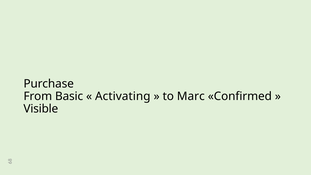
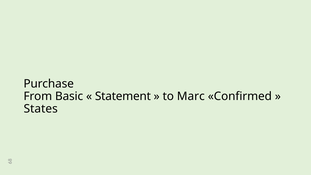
Activating: Activating -> Statement
Visible: Visible -> States
